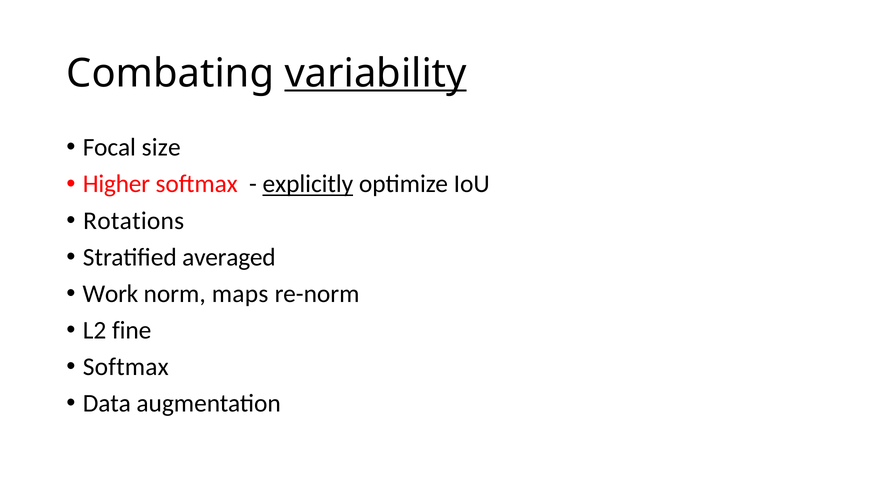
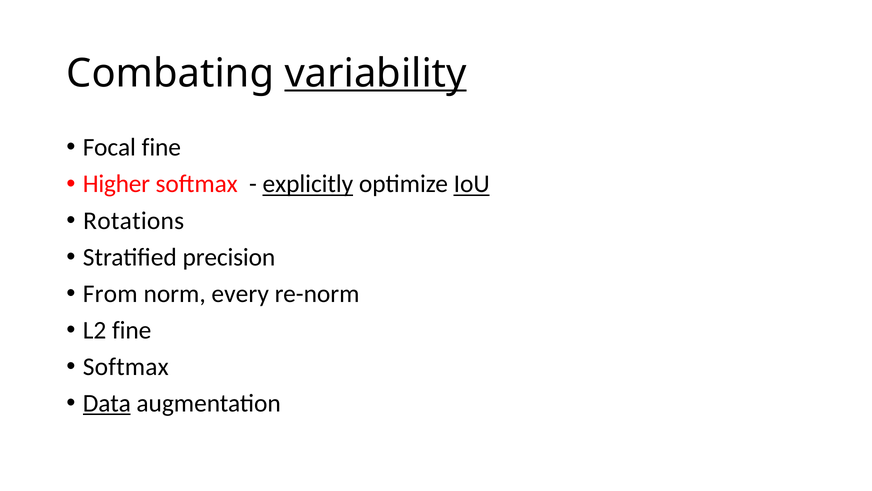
Focal size: size -> fine
IoU underline: none -> present
averaged: averaged -> precision
Work: Work -> From
maps: maps -> every
Data underline: none -> present
